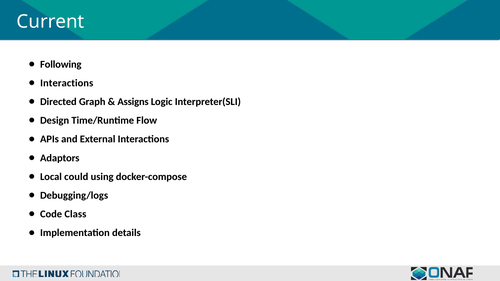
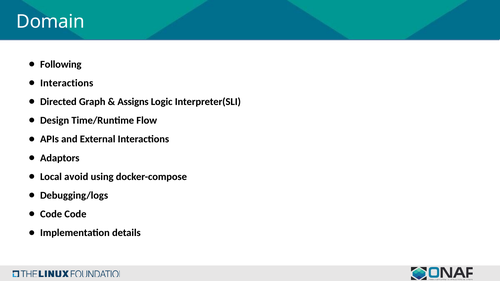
Current: Current -> Domain
could: could -> avoid
Code Class: Class -> Code
